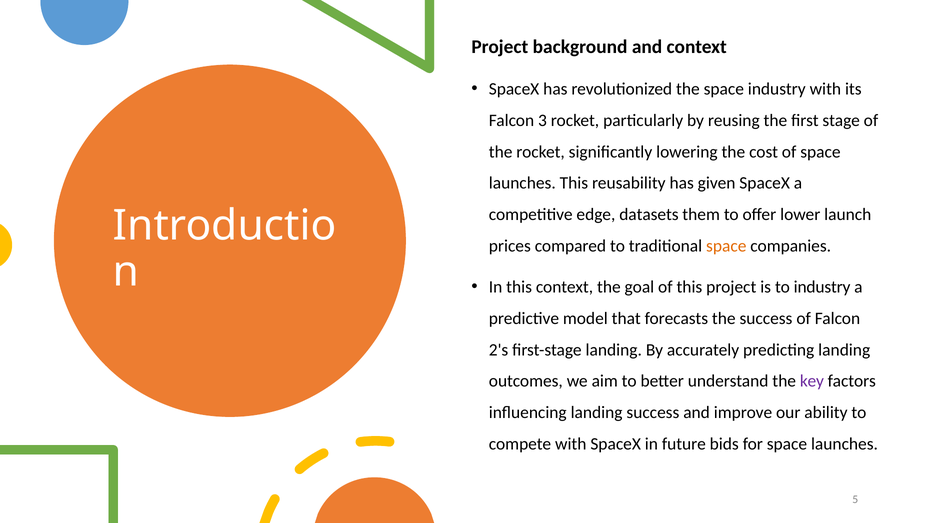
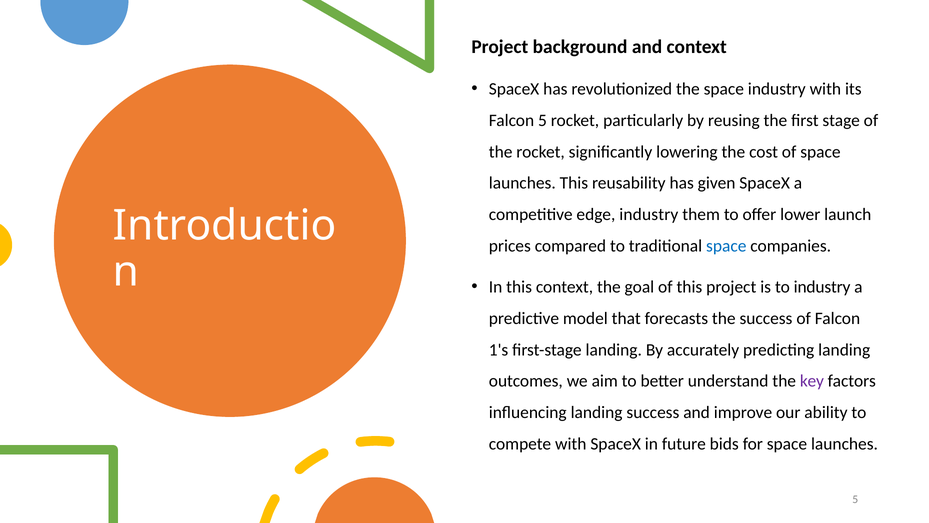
Falcon 3: 3 -> 5
edge datasets: datasets -> industry
space at (726, 246) colour: orange -> blue
2's: 2's -> 1's
